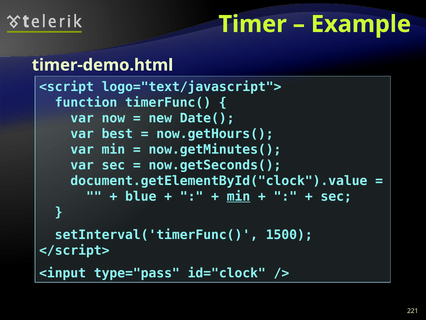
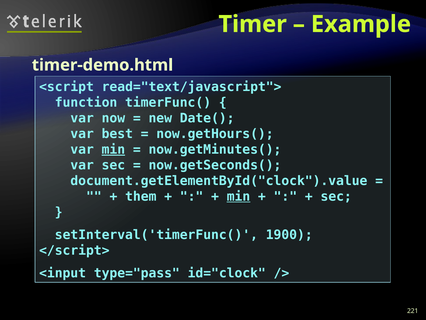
logo="text/javascript">: logo="text/javascript"> -> read="text/javascript">
min at (113, 149) underline: none -> present
blue: blue -> them
1500: 1500 -> 1900
